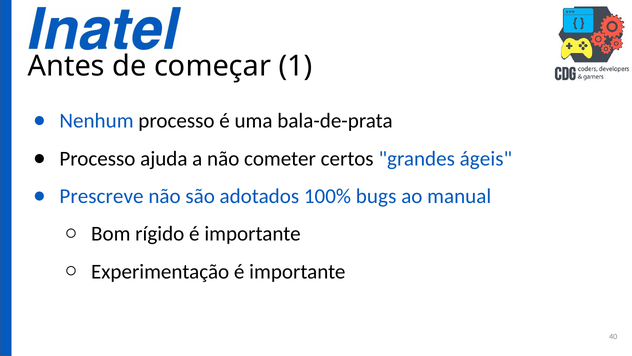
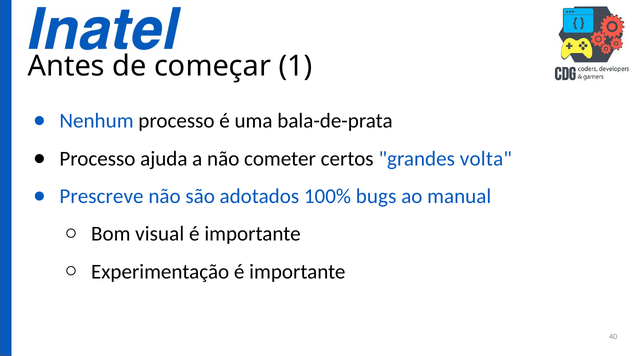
ágeis: ágeis -> volta
rígido: rígido -> visual
